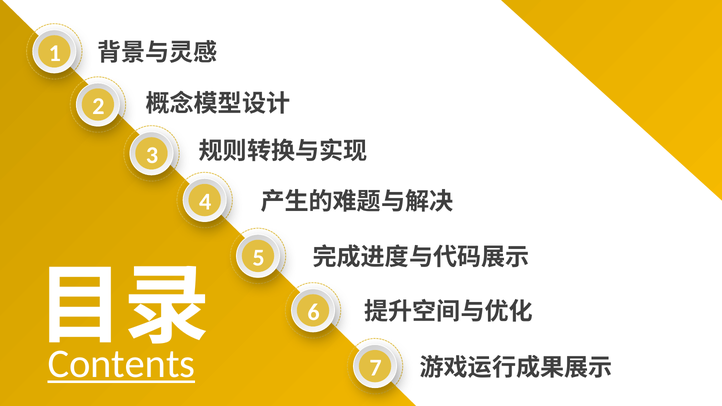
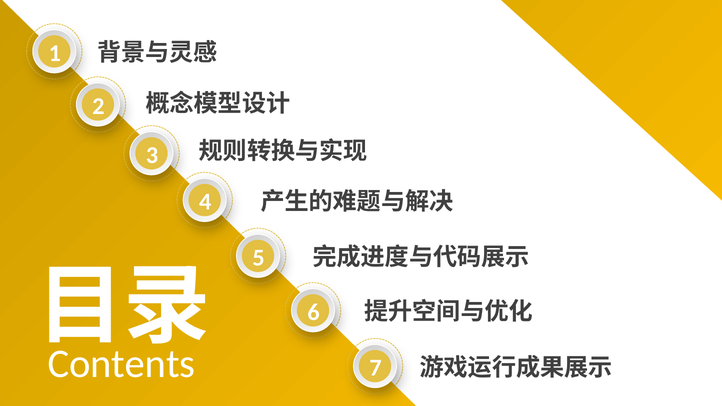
Contents underline: present -> none
